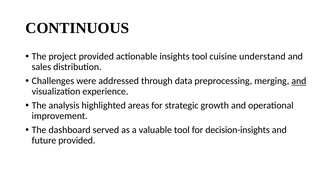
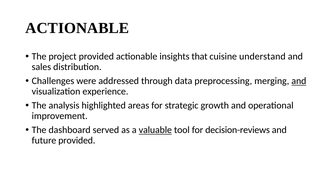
CONTINUOUS at (77, 28): CONTINUOUS -> ACTIONABLE
insights tool: tool -> that
valuable underline: none -> present
decision-insights: decision-insights -> decision-reviews
